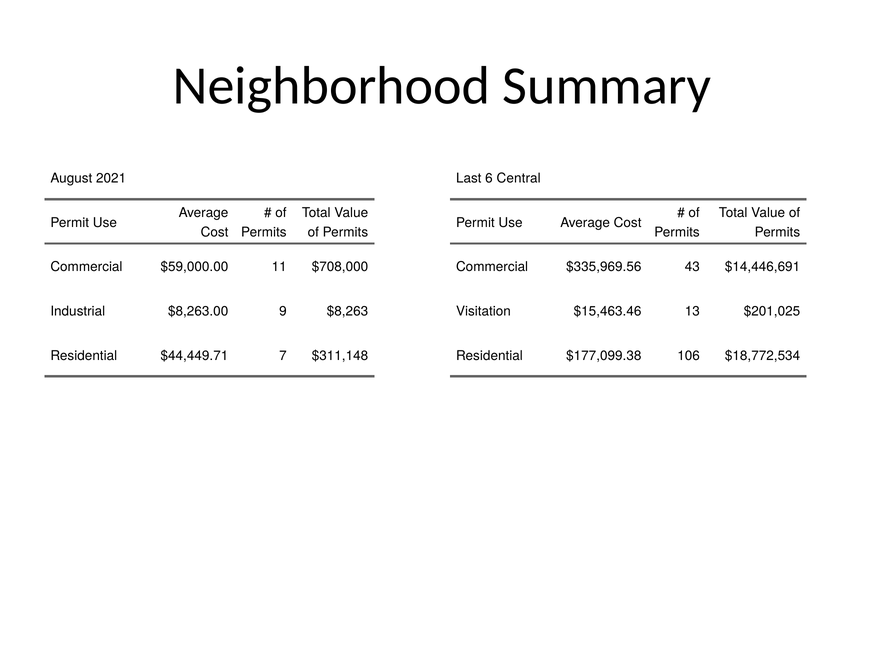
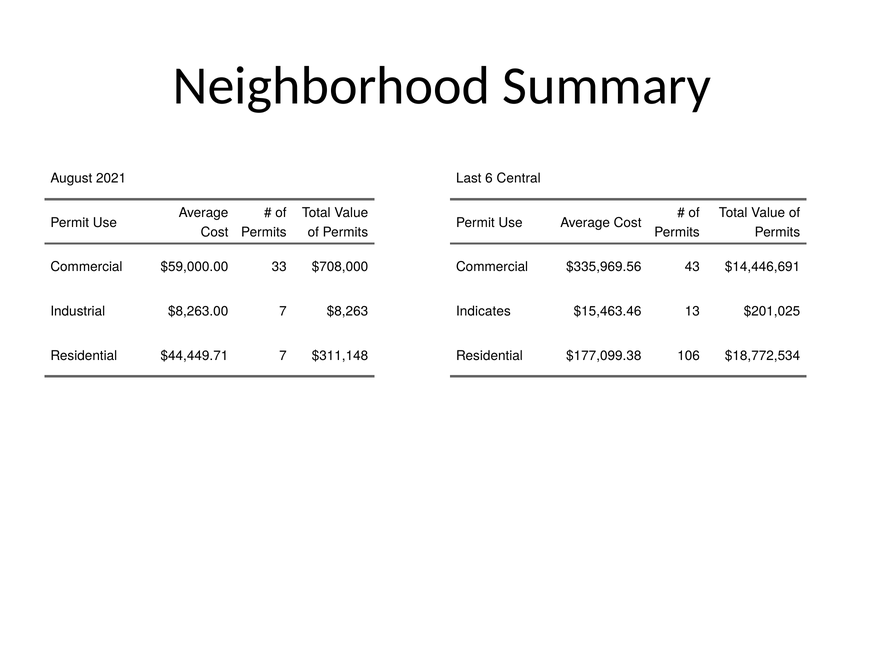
11: 11 -> 33
$8,263.00 9: 9 -> 7
Visitation: Visitation -> Indicates
